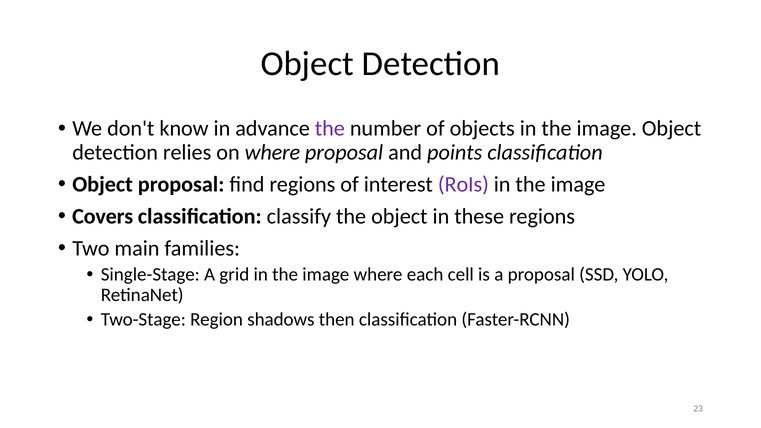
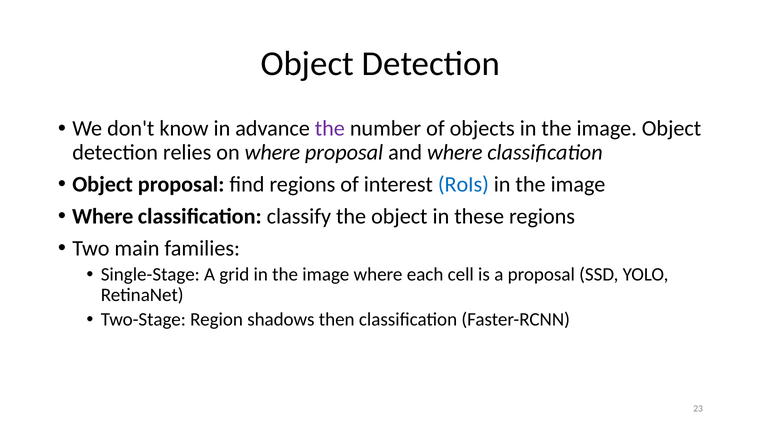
and points: points -> where
RoIs colour: purple -> blue
Covers at (103, 216): Covers -> Where
